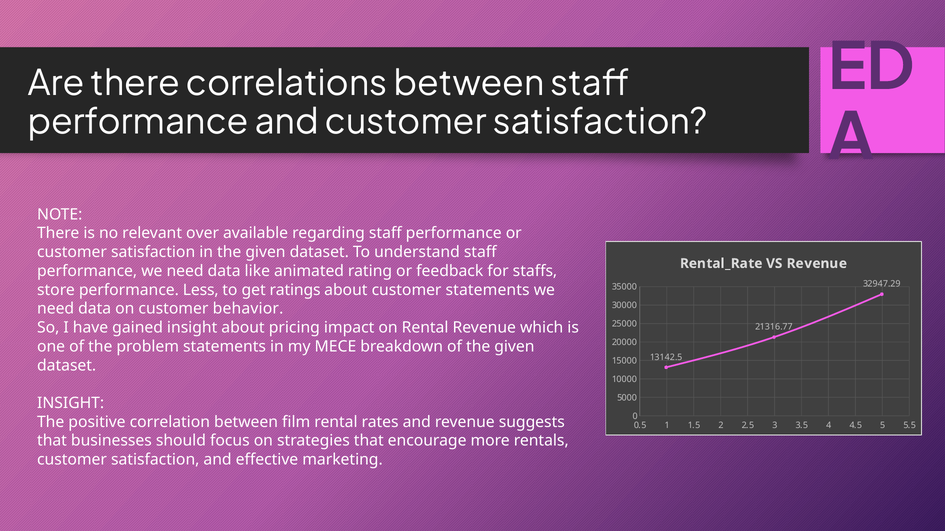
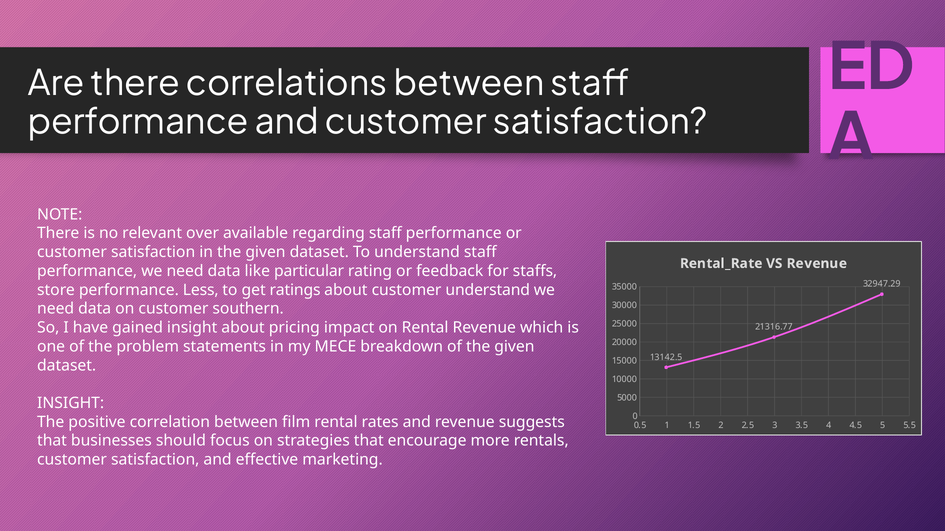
animated: animated -> particular
customer statements: statements -> understand
behavior: behavior -> southern
